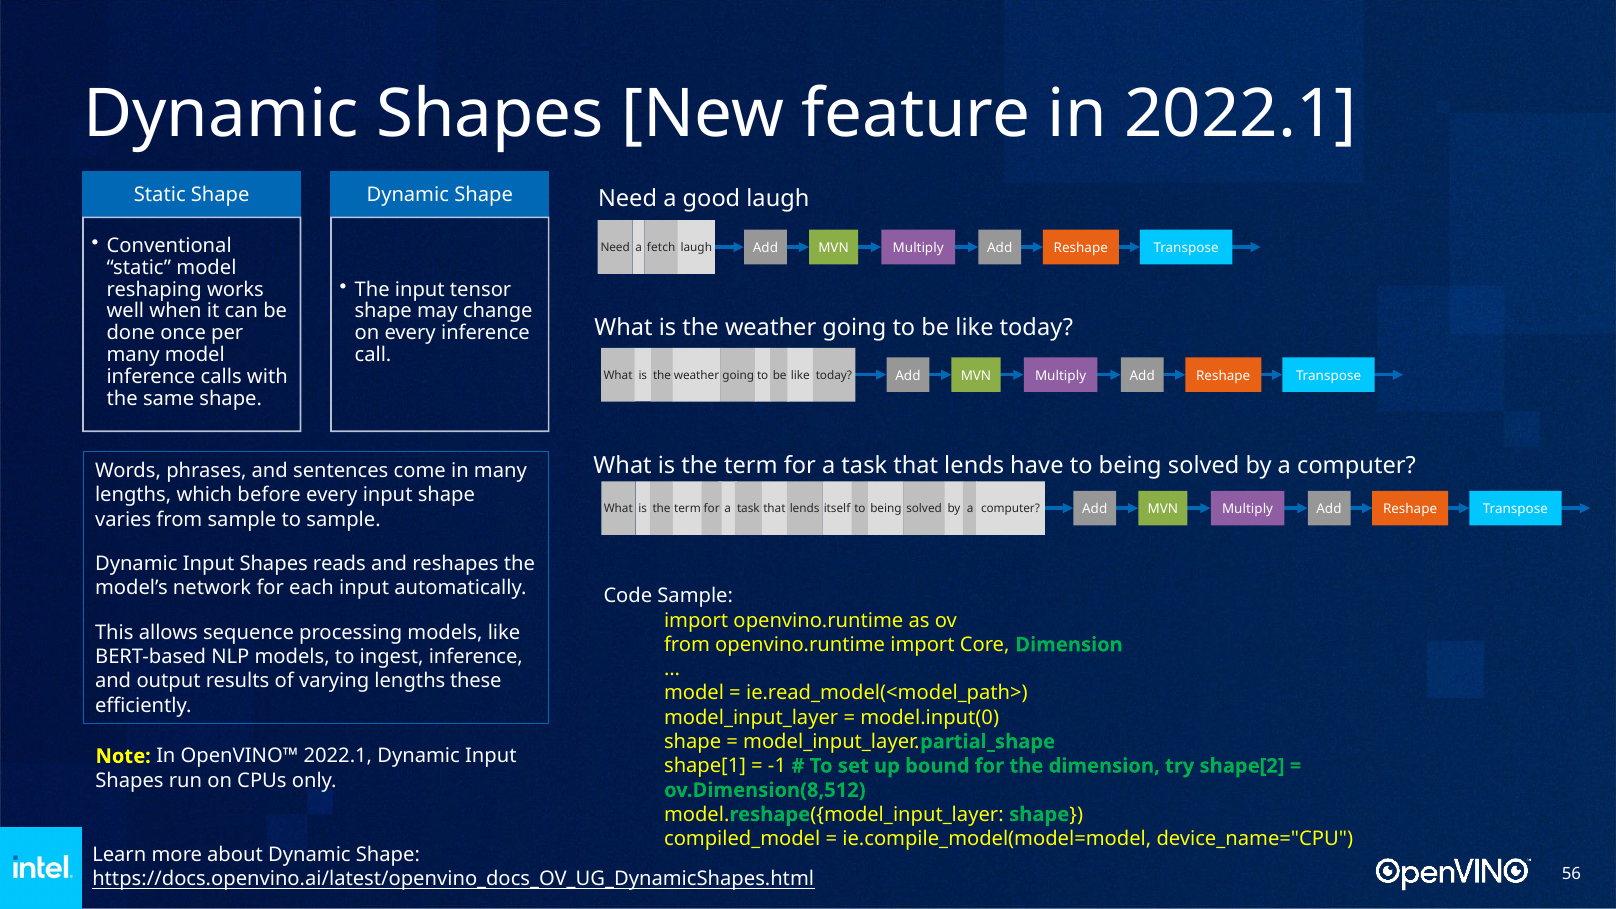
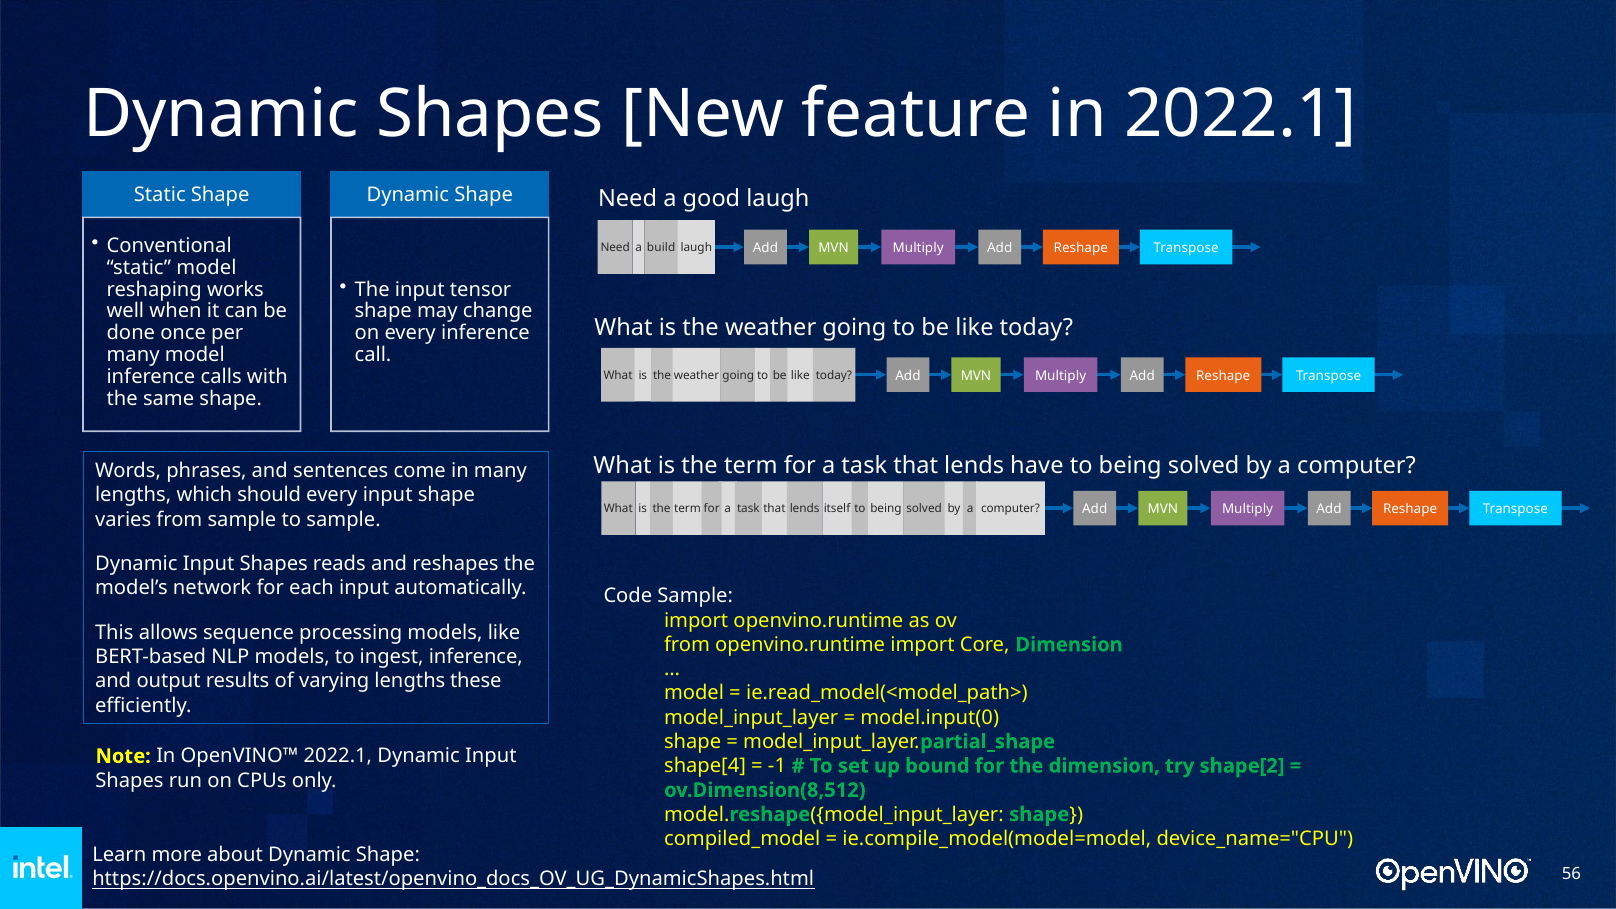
fetch: fetch -> build
before: before -> should
shape[1: shape[1 -> shape[4
